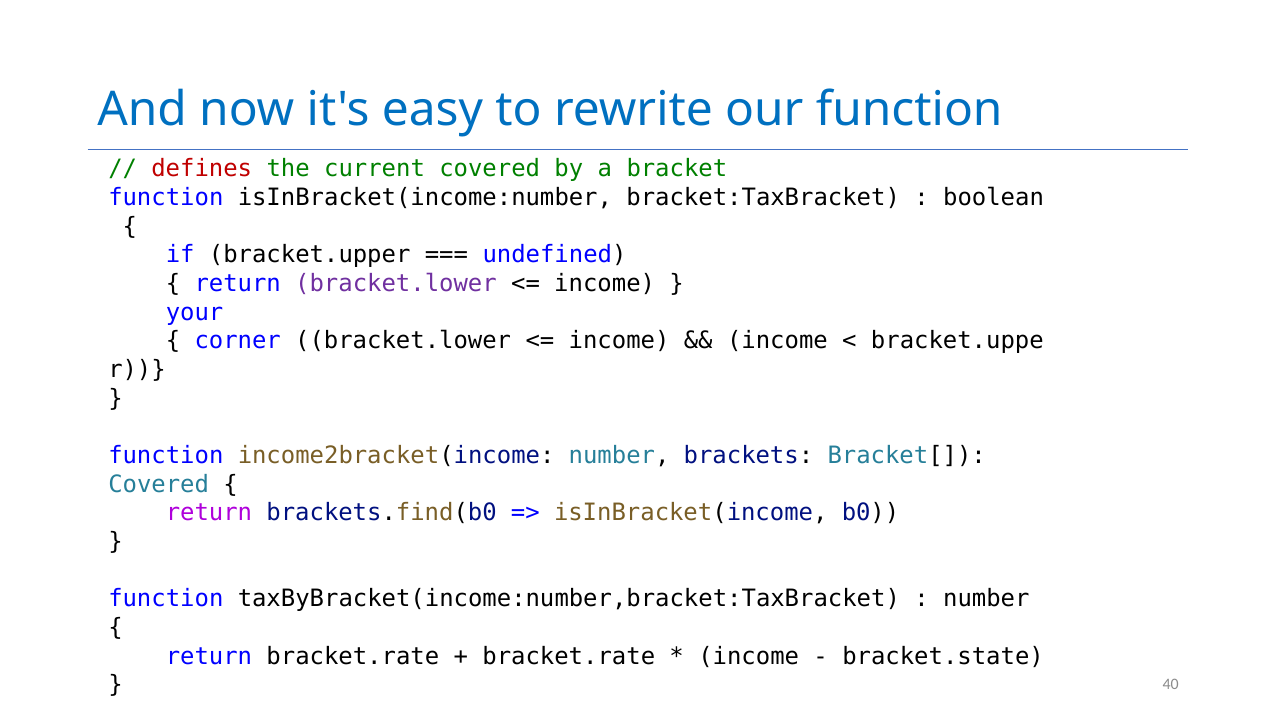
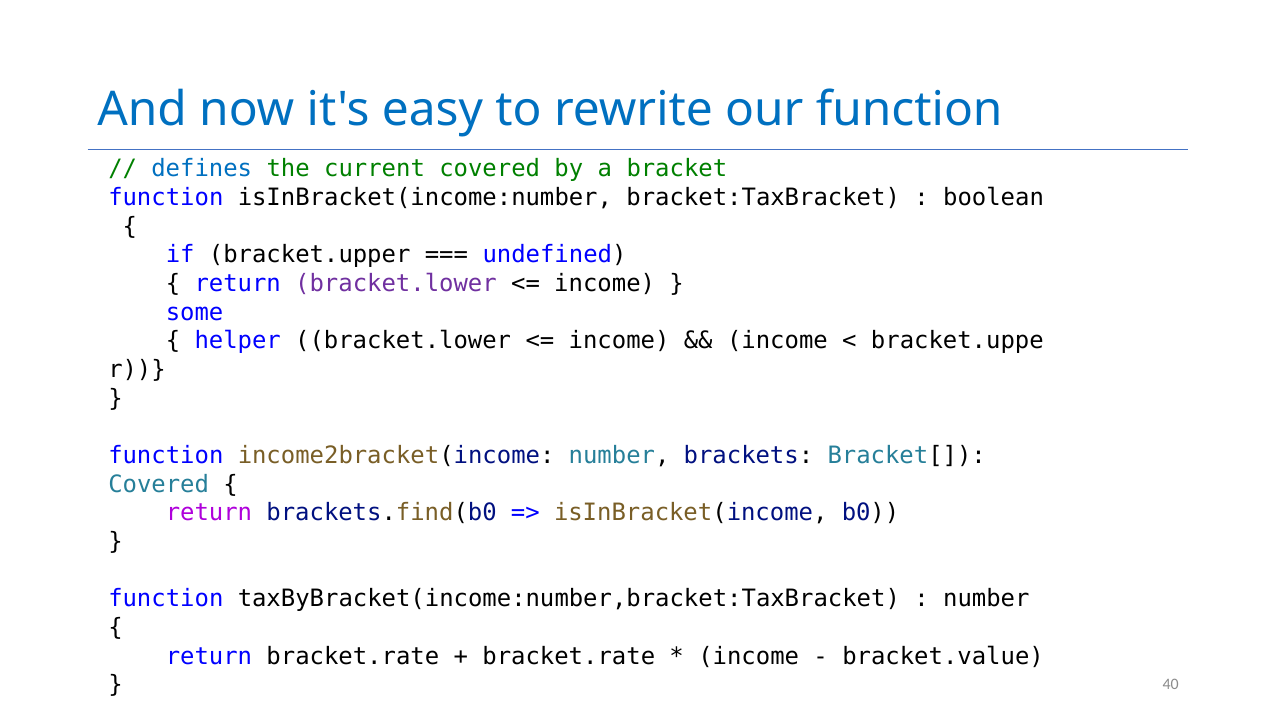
defines colour: red -> blue
your: your -> some
corner: corner -> helper
bracket.state: bracket.state -> bracket.value
